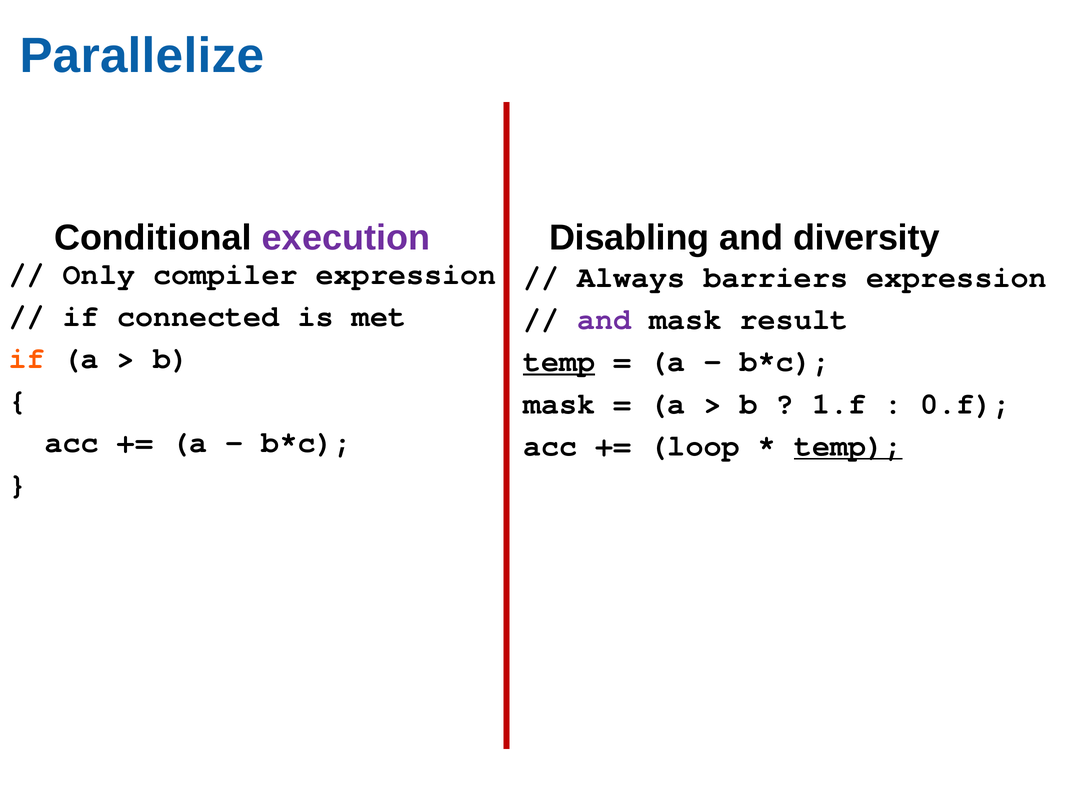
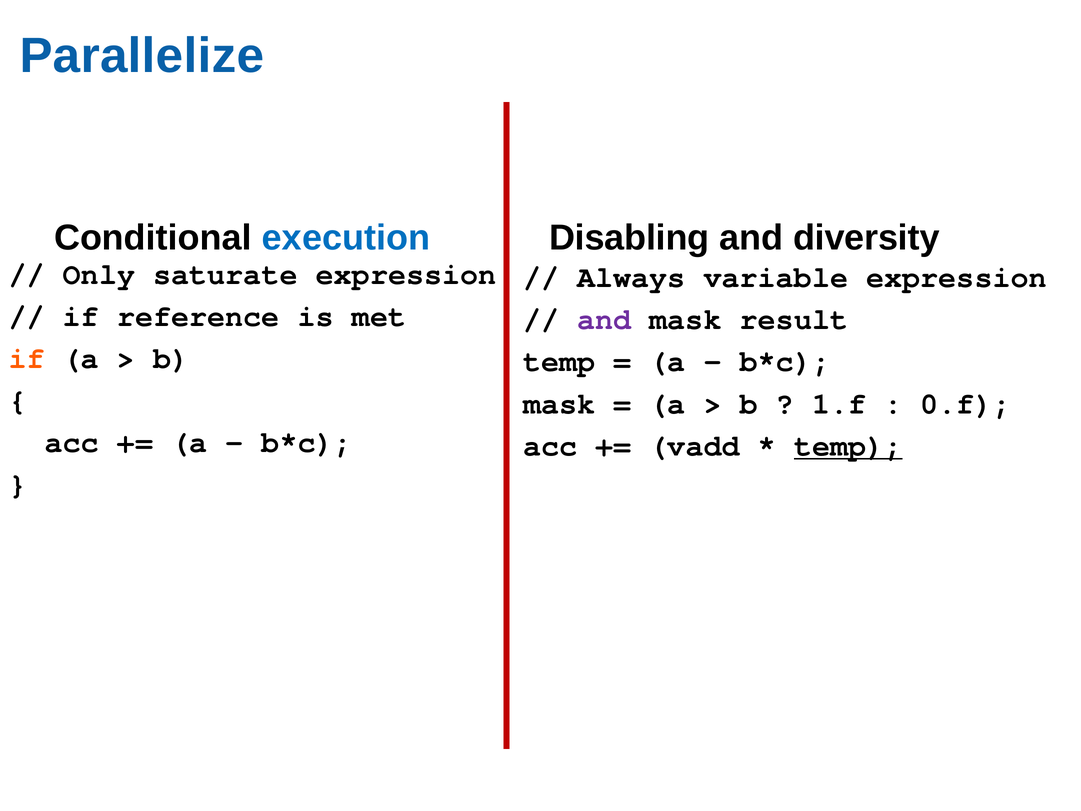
execution colour: purple -> blue
compiler: compiler -> saturate
barriers: barriers -> variable
connected: connected -> reference
temp at (559, 361) underline: present -> none
loop: loop -> vadd
